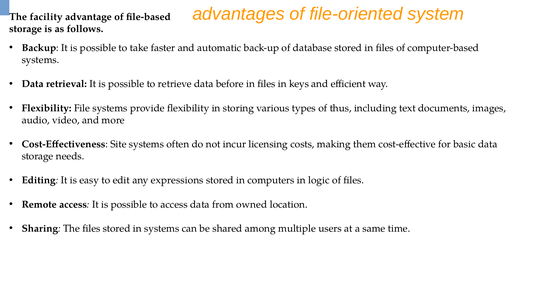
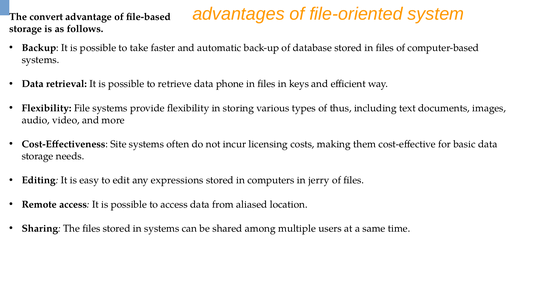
facility: facility -> convert
before: before -> phone
logic: logic -> jerry
owned: owned -> aliased
